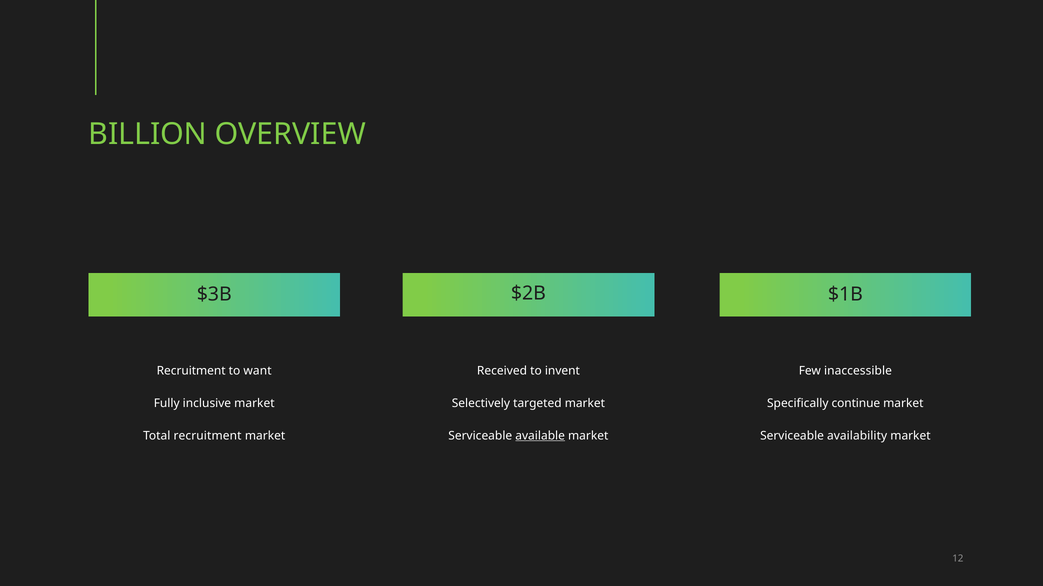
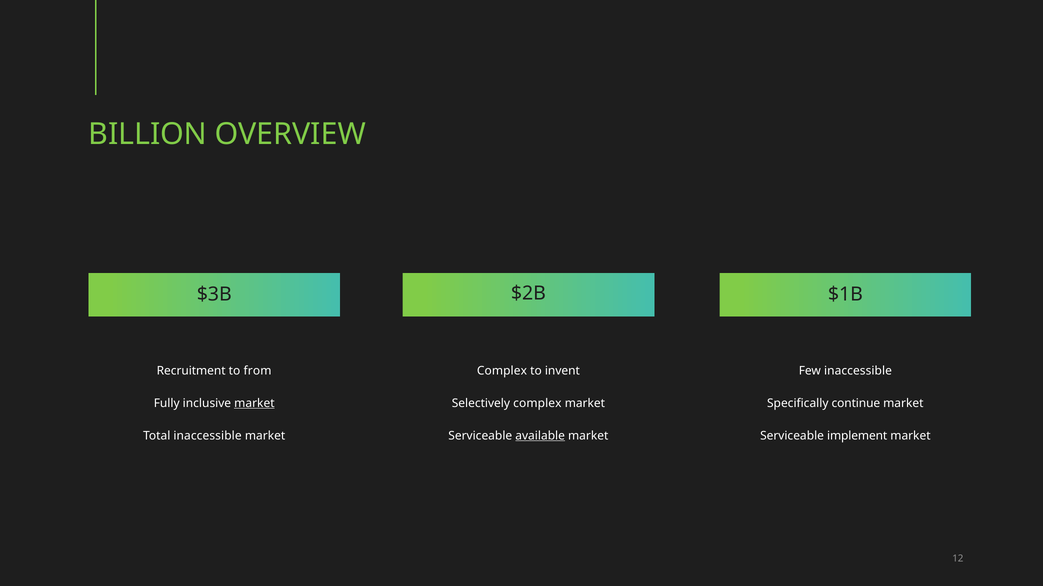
want: want -> from
Received at (502, 371): Received -> Complex
market at (254, 404) underline: none -> present
Selectively targeted: targeted -> complex
Total recruitment: recruitment -> inaccessible
availability: availability -> implement
